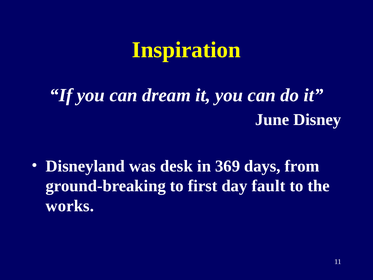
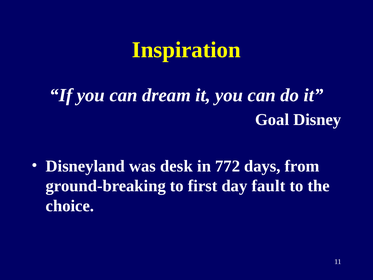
June: June -> Goal
369: 369 -> 772
works: works -> choice
